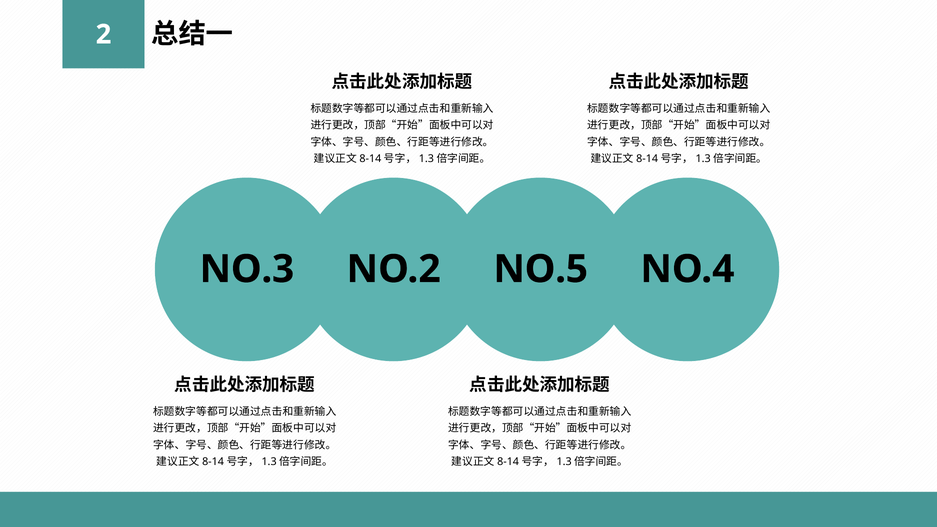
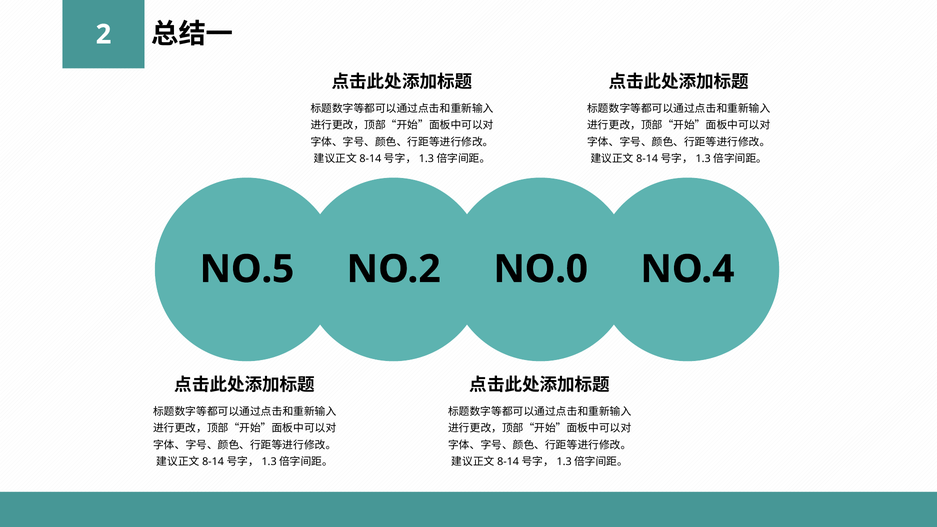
NO.3: NO.3 -> NO.5
NO.5: NO.5 -> NO.0
